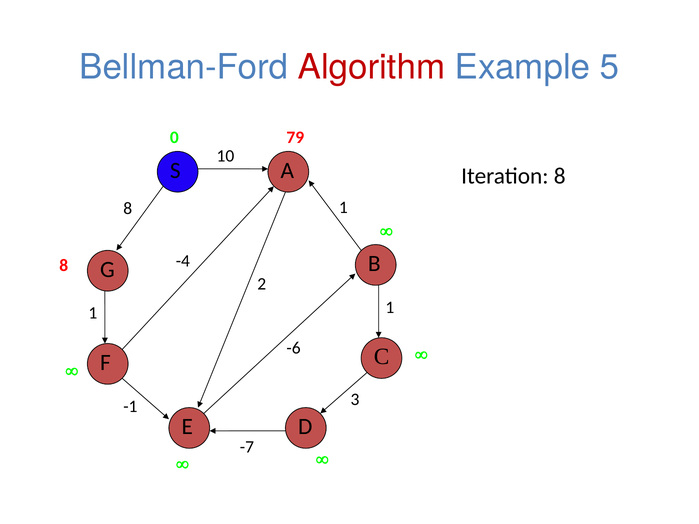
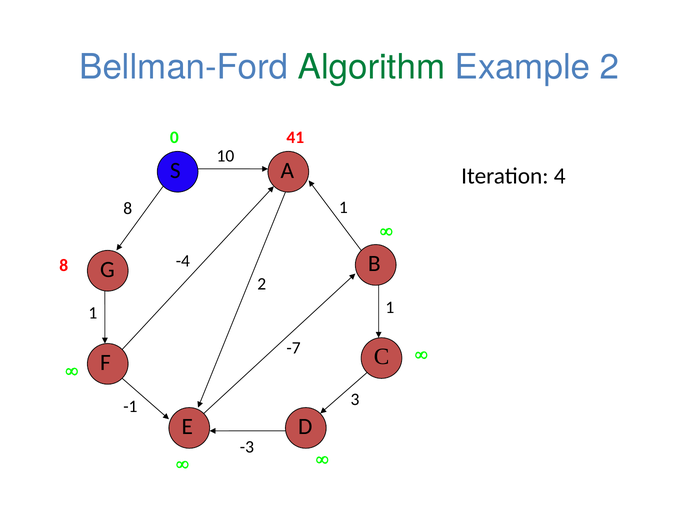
Algorithm colour: red -> green
Example 5: 5 -> 2
79: 79 -> 41
Iteration 8: 8 -> 4
-6: -6 -> -7
-7: -7 -> -3
